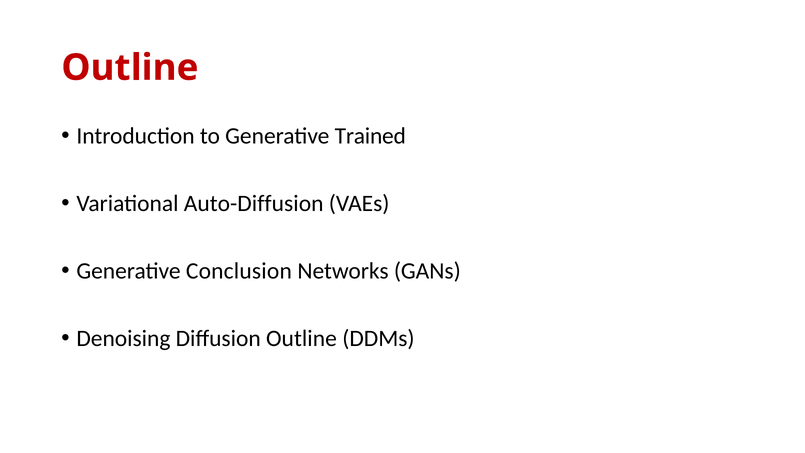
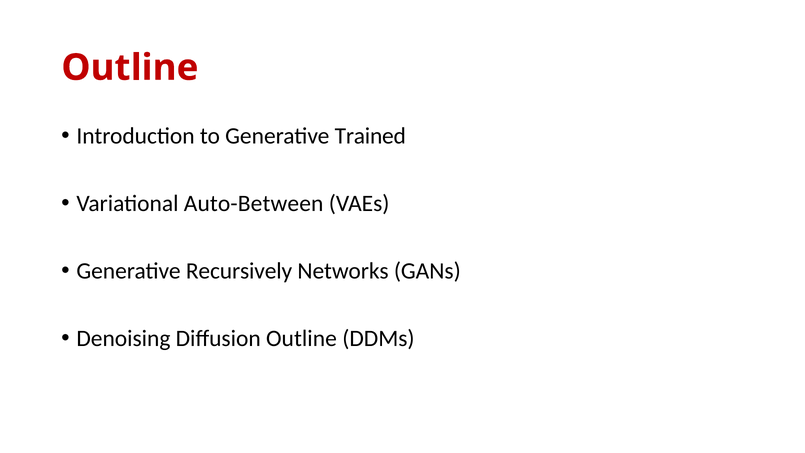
Auto-Diffusion: Auto-Diffusion -> Auto-Between
Conclusion: Conclusion -> Recursively
